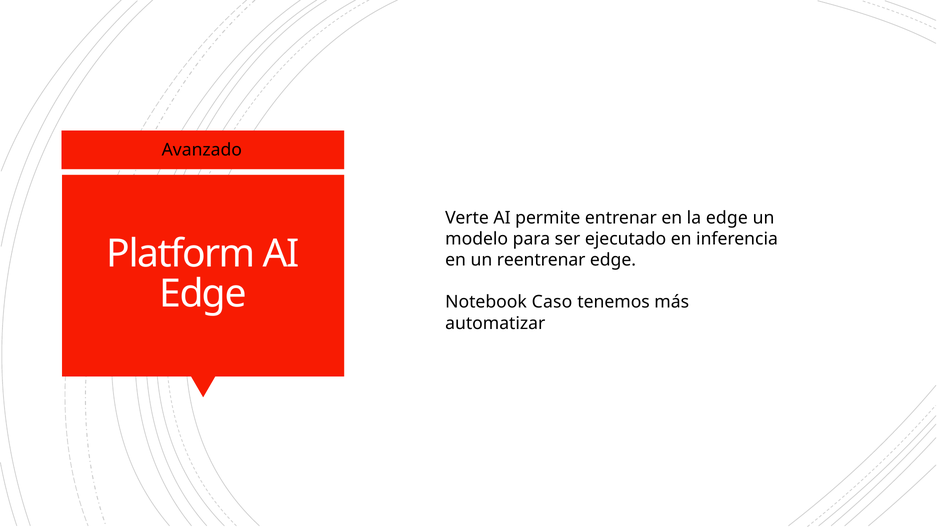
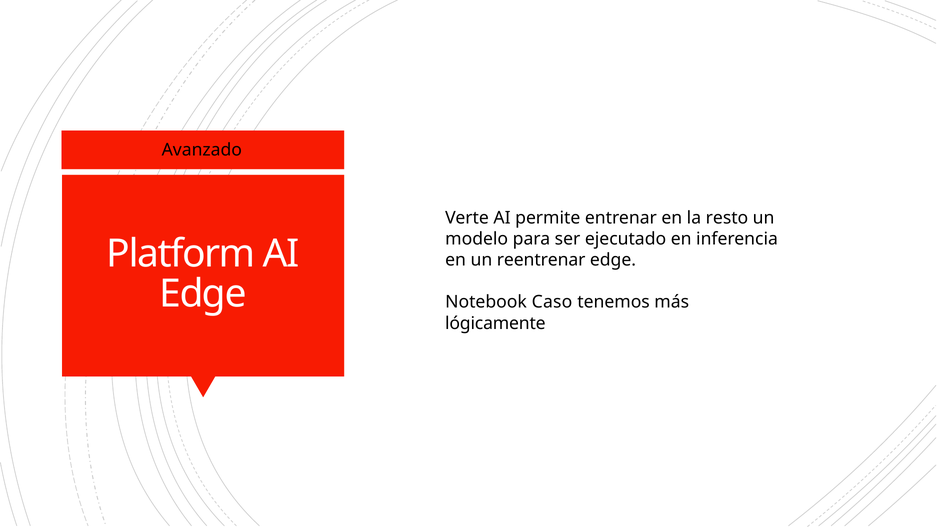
la edge: edge -> resto
automatizar: automatizar -> lógicamente
